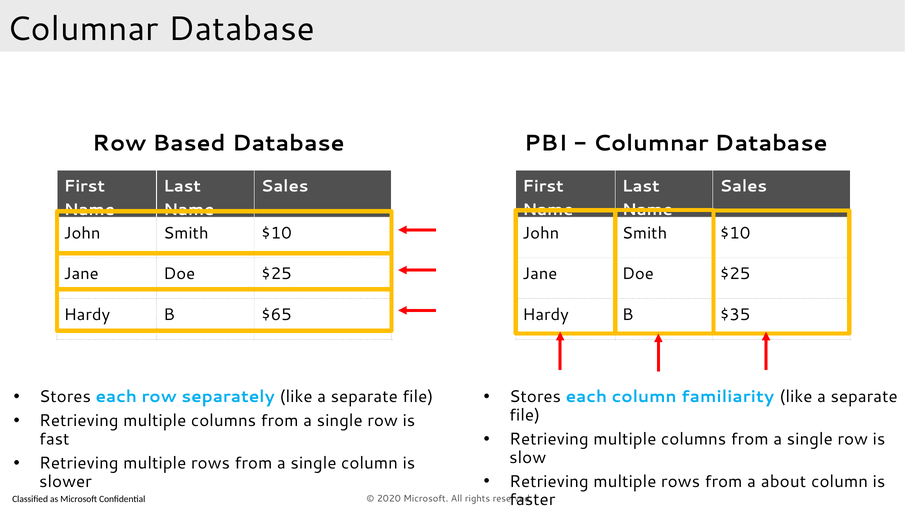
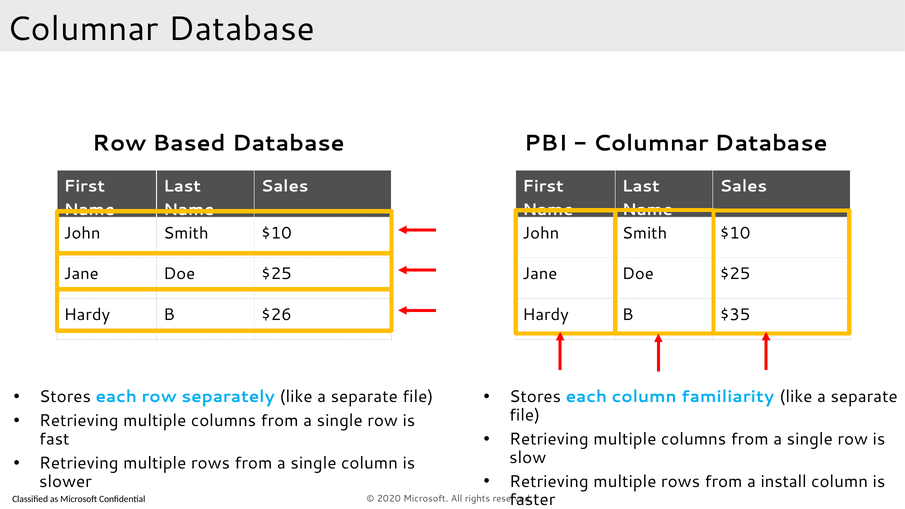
$65: $65 -> $26
about: about -> install
